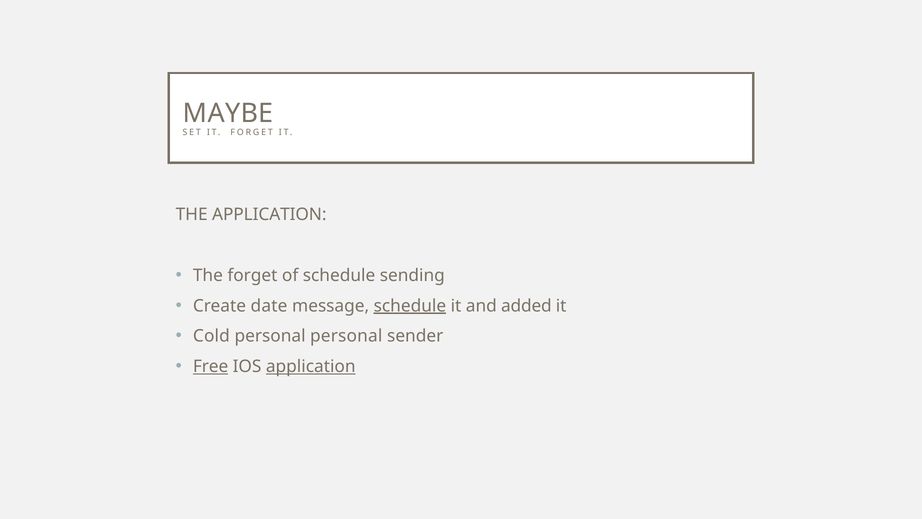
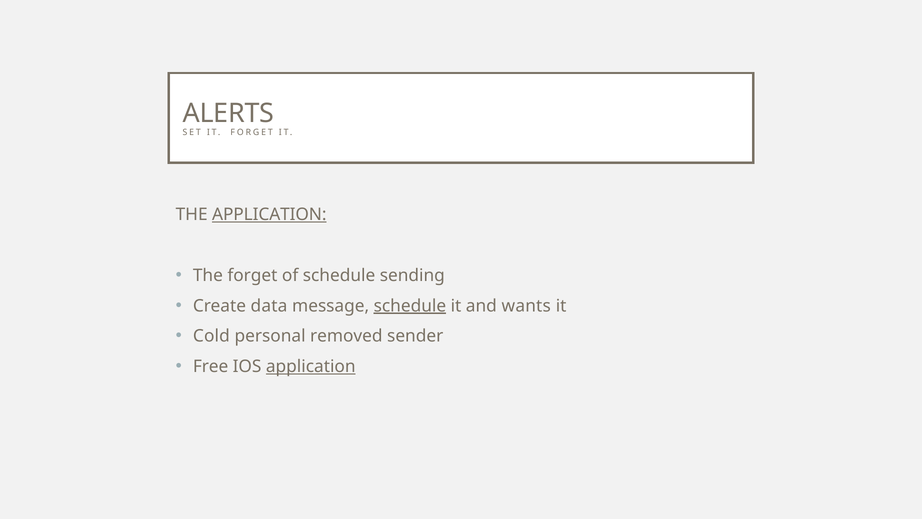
MAYBE: MAYBE -> ALERTS
APPLICATION at (269, 215) underline: none -> present
date: date -> data
added: added -> wants
personal personal: personal -> removed
Free underline: present -> none
